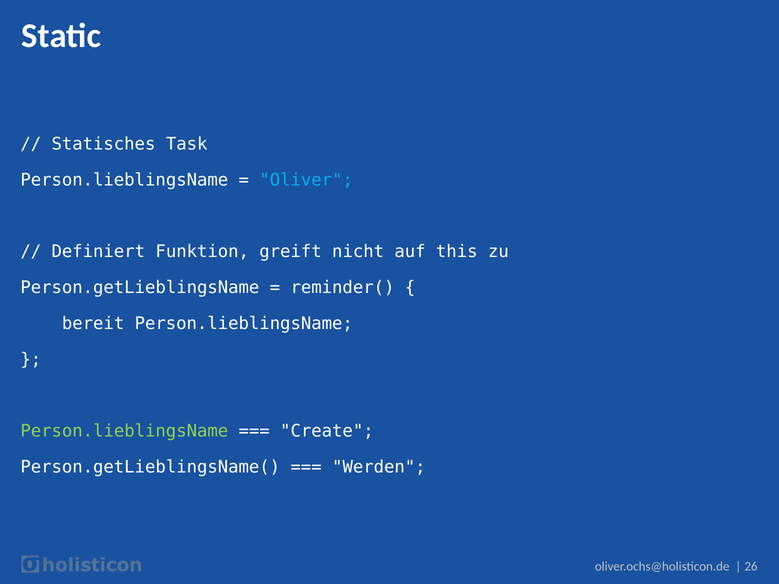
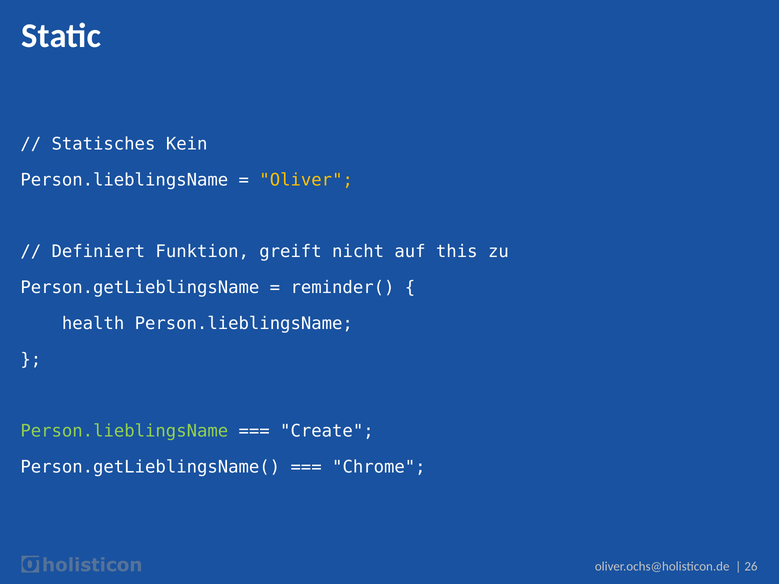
Task: Task -> Kein
Oliver colour: light blue -> yellow
bereit: bereit -> health
Werden: Werden -> Chrome
